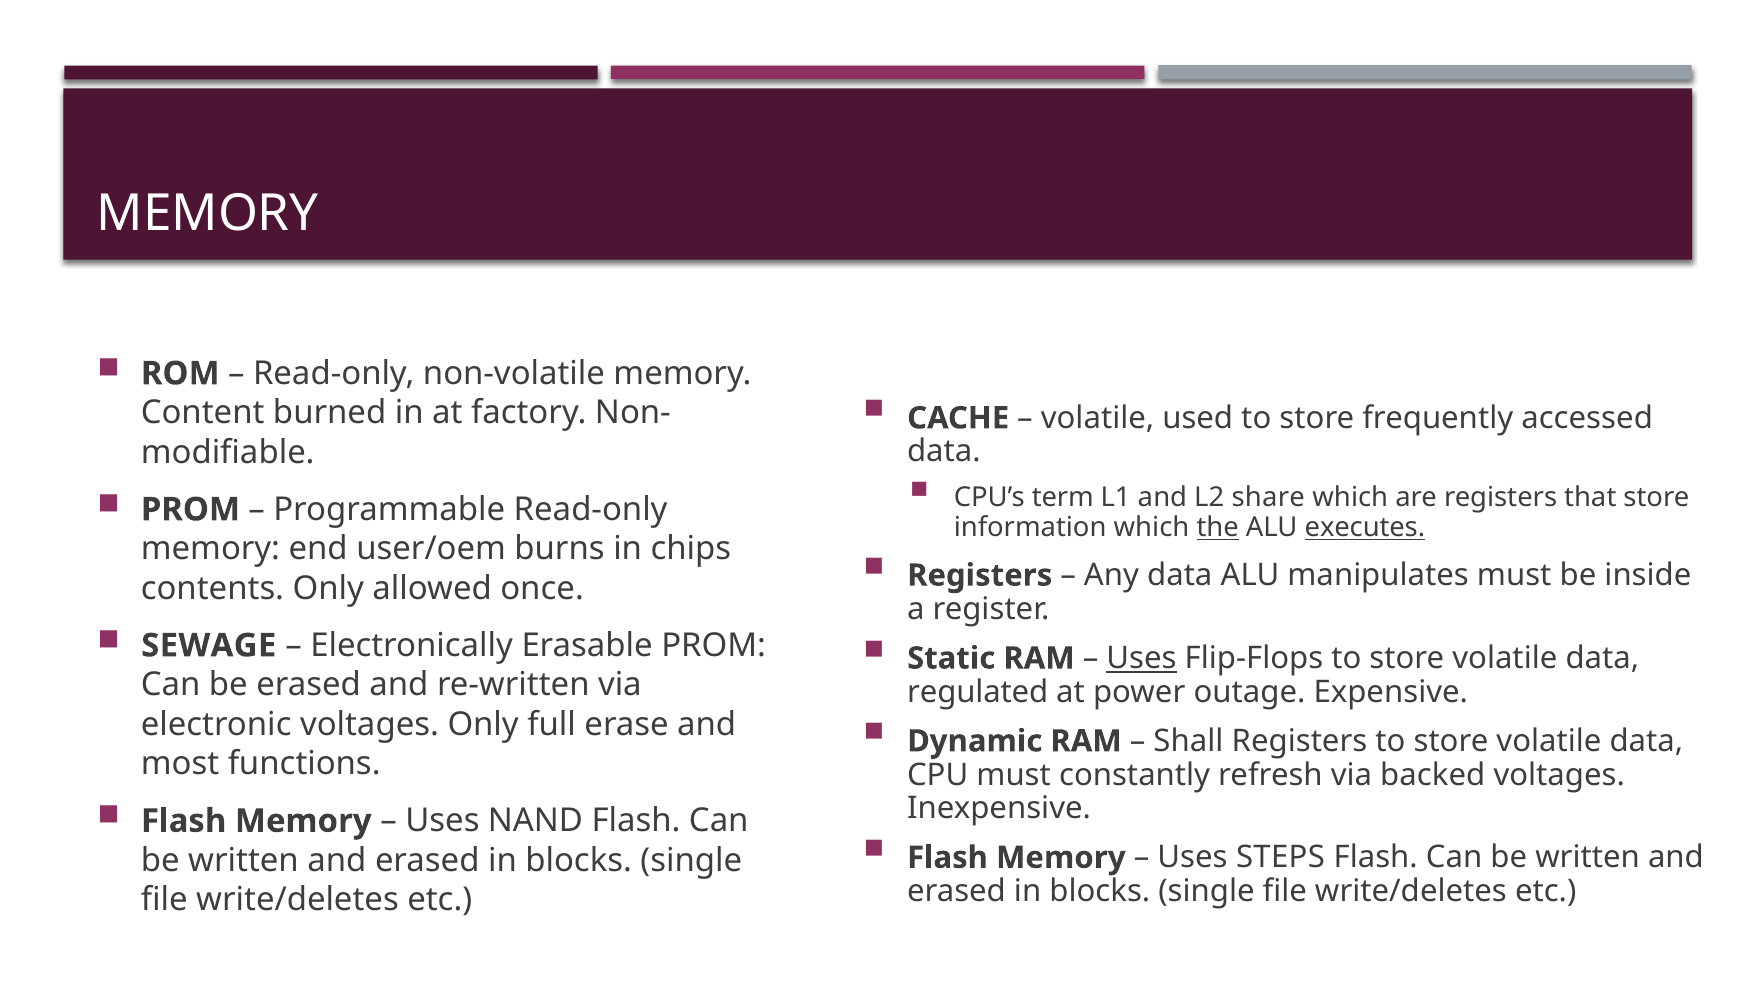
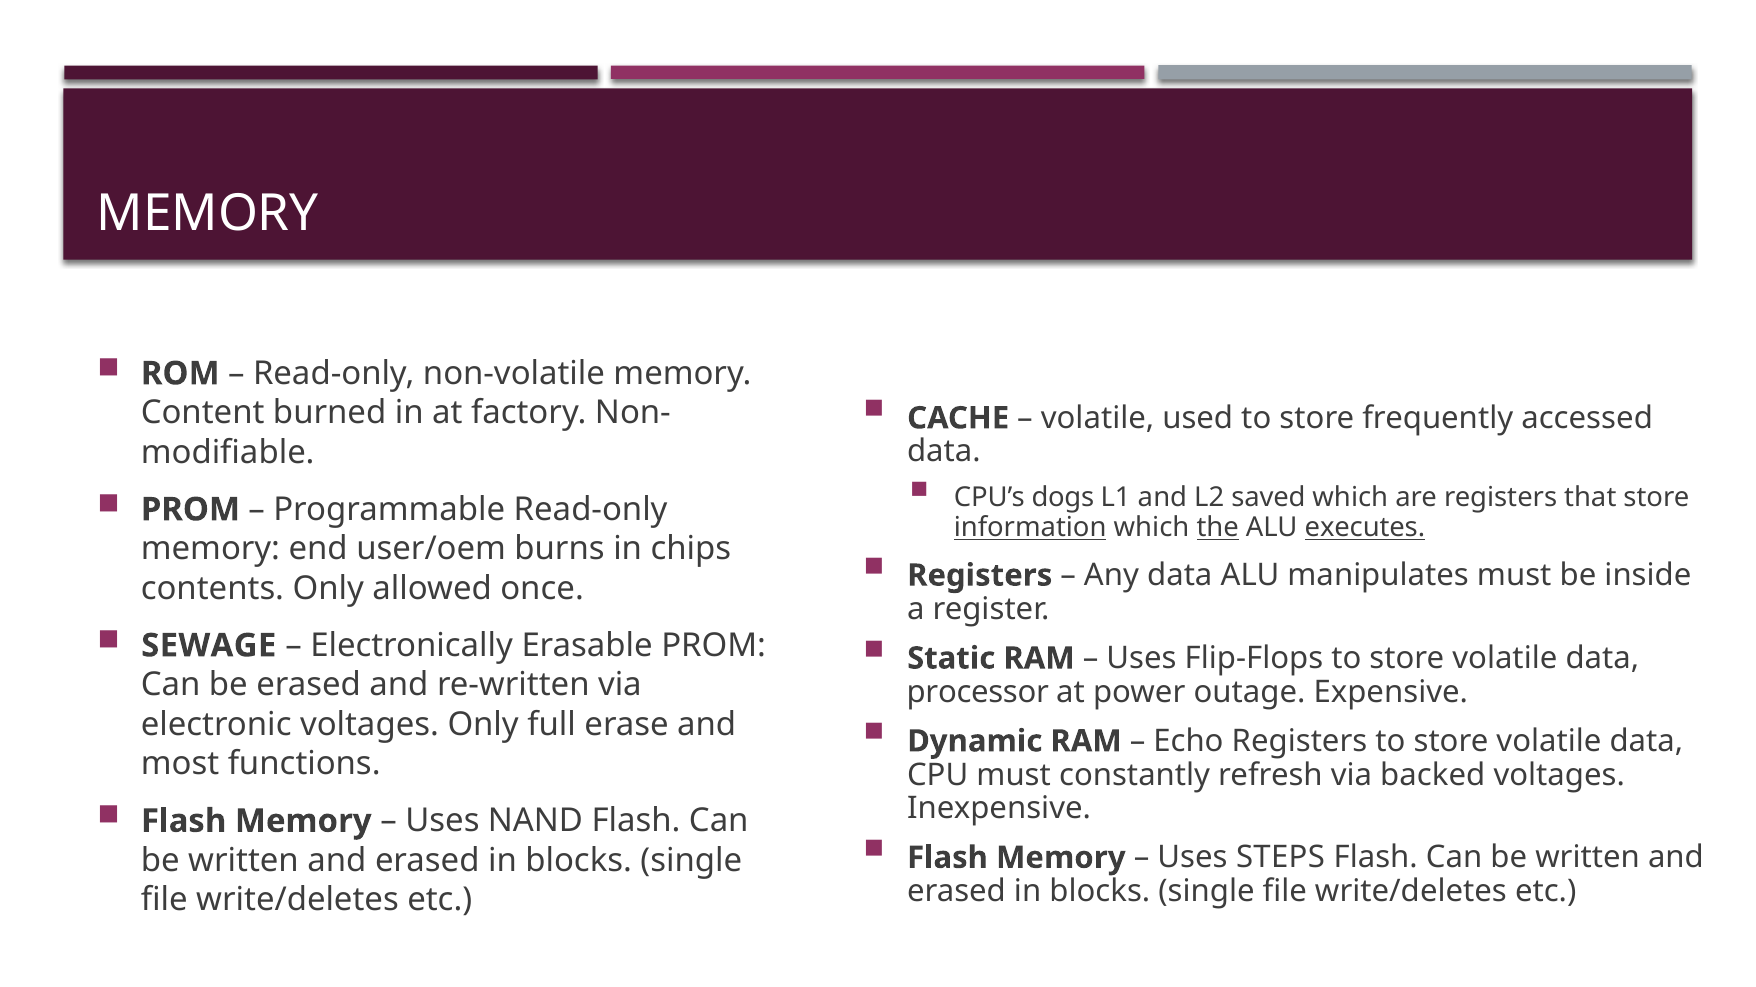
term: term -> dogs
share: share -> saved
information underline: none -> present
Uses at (1141, 659) underline: present -> none
regulated: regulated -> processor
Shall: Shall -> Echo
